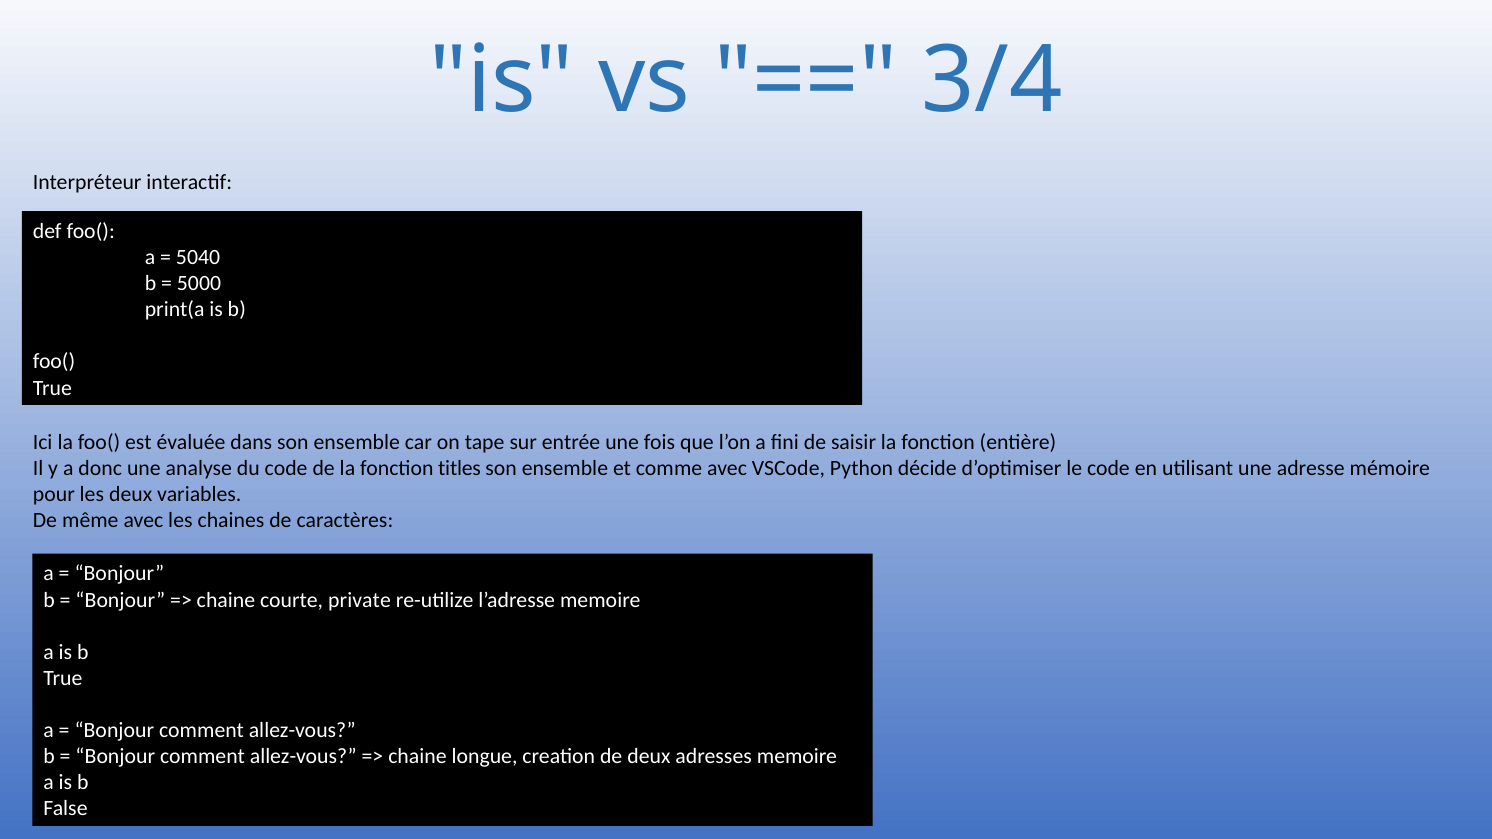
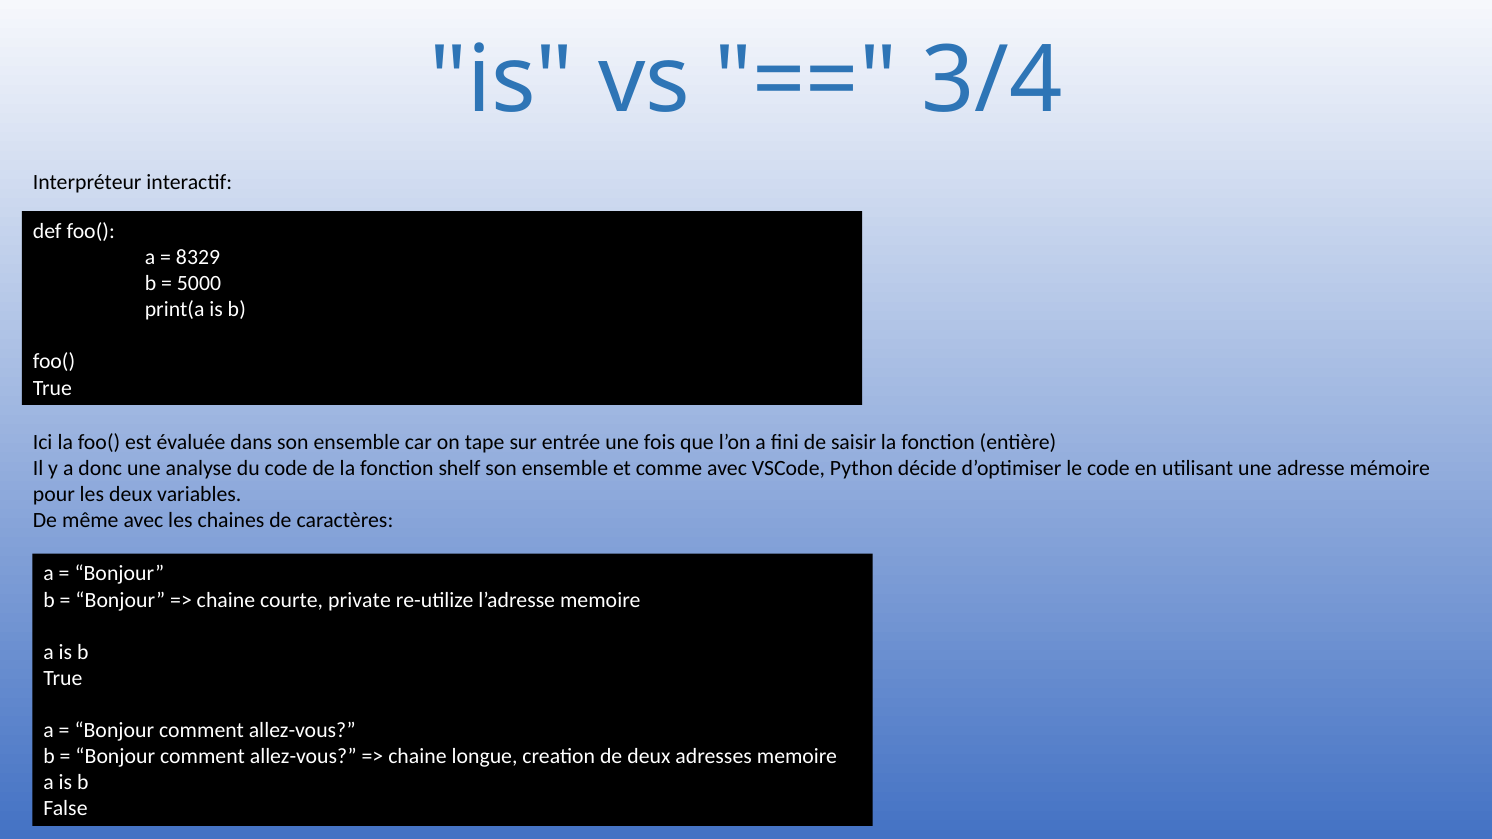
5040: 5040 -> 8329
titles: titles -> shelf
